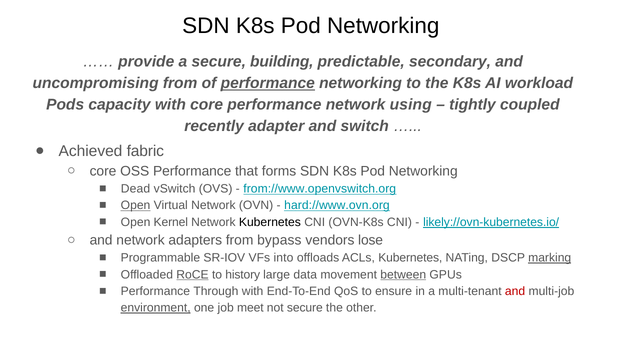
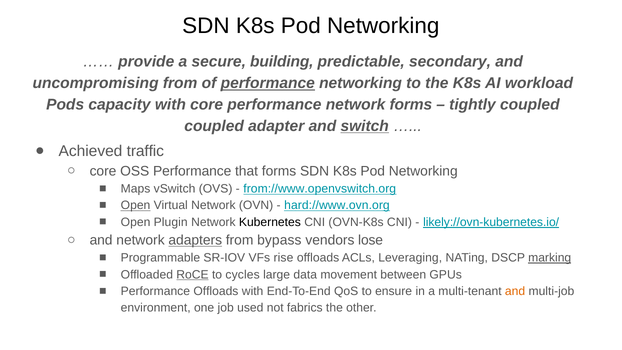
network using: using -> forms
recently at (214, 126): recently -> coupled
switch underline: none -> present
fabric: fabric -> traffic
Dead: Dead -> Maps
Kernel: Kernel -> Plugin
adapters underline: none -> present
into: into -> rise
ACLs Kubernetes: Kubernetes -> Leveraging
history: history -> cycles
between underline: present -> none
Performance Through: Through -> Offloads
and at (515, 291) colour: red -> orange
environment underline: present -> none
meet: meet -> used
not secure: secure -> fabrics
